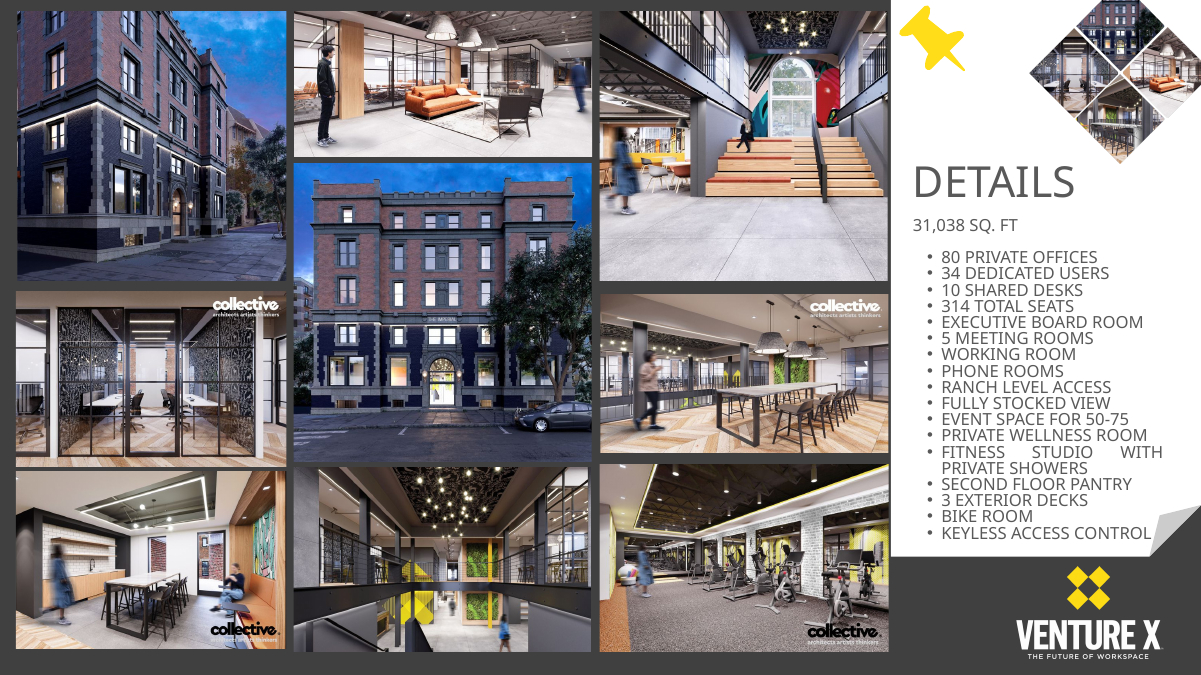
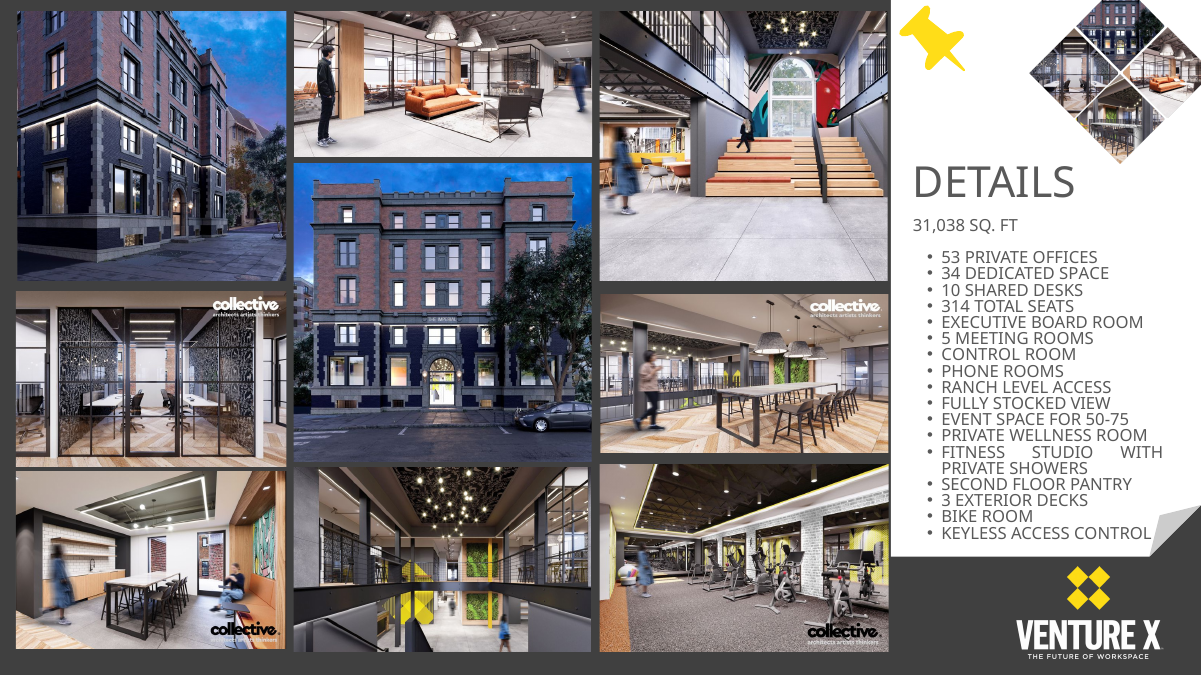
80: 80 -> 53
DEDICATED USERS: USERS -> SPACE
WORKING at (981, 356): WORKING -> CONTROL
